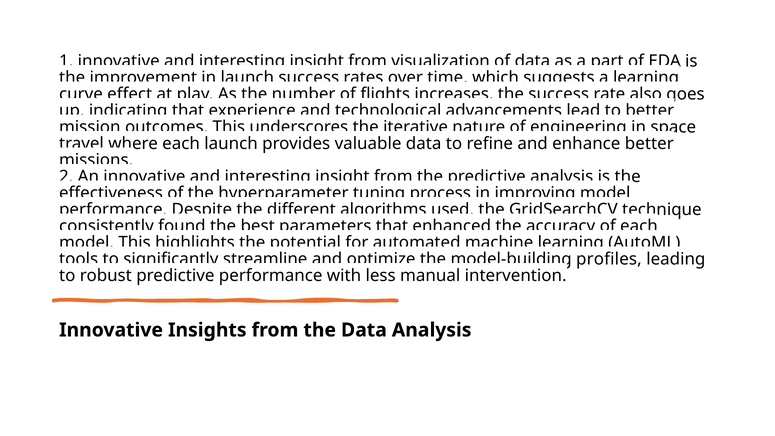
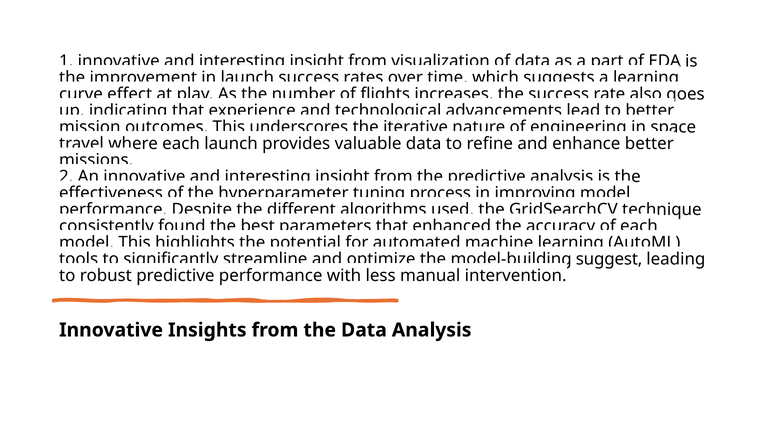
profiles: profiles -> suggest
